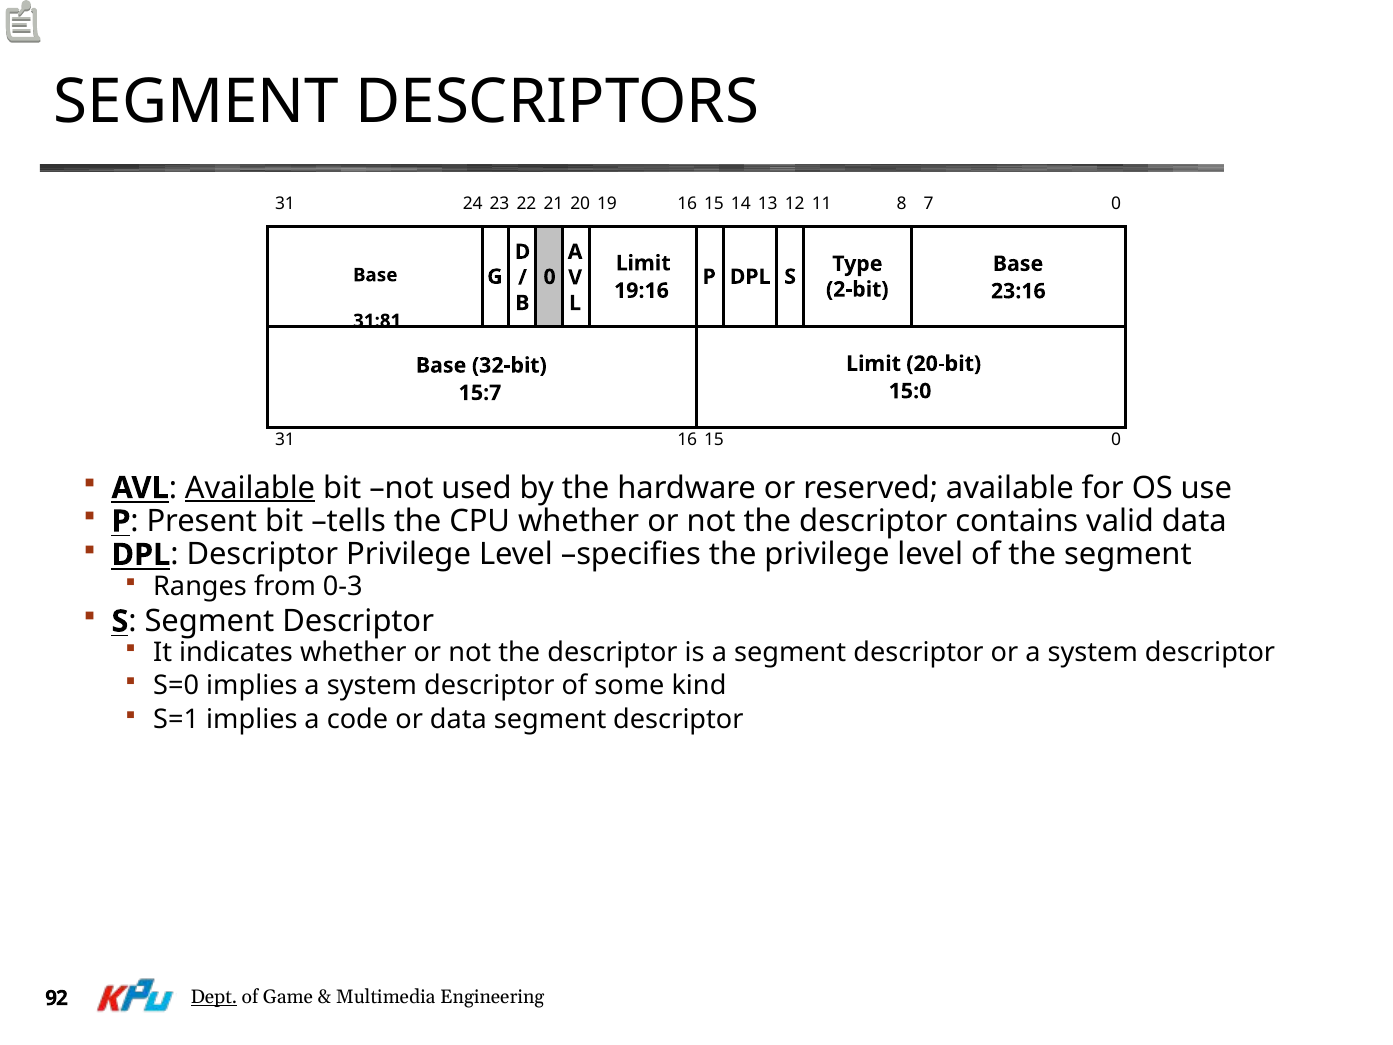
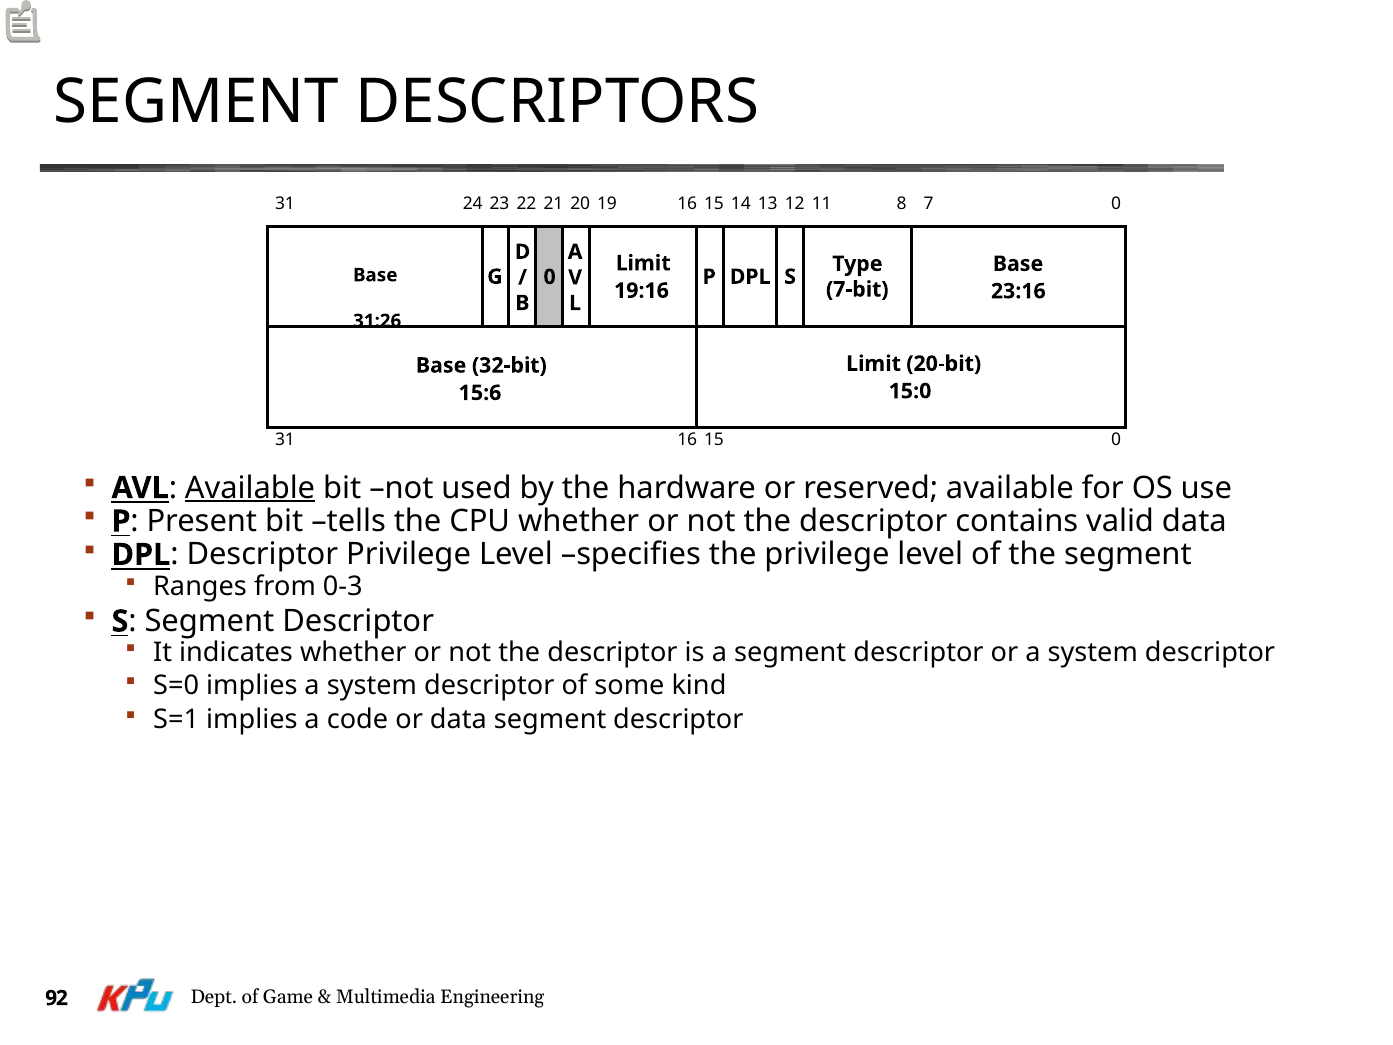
2-bit: 2-bit -> 7-bit
31:81: 31:81 -> 31:26
15:7: 15:7 -> 15:6
Dept underline: present -> none
